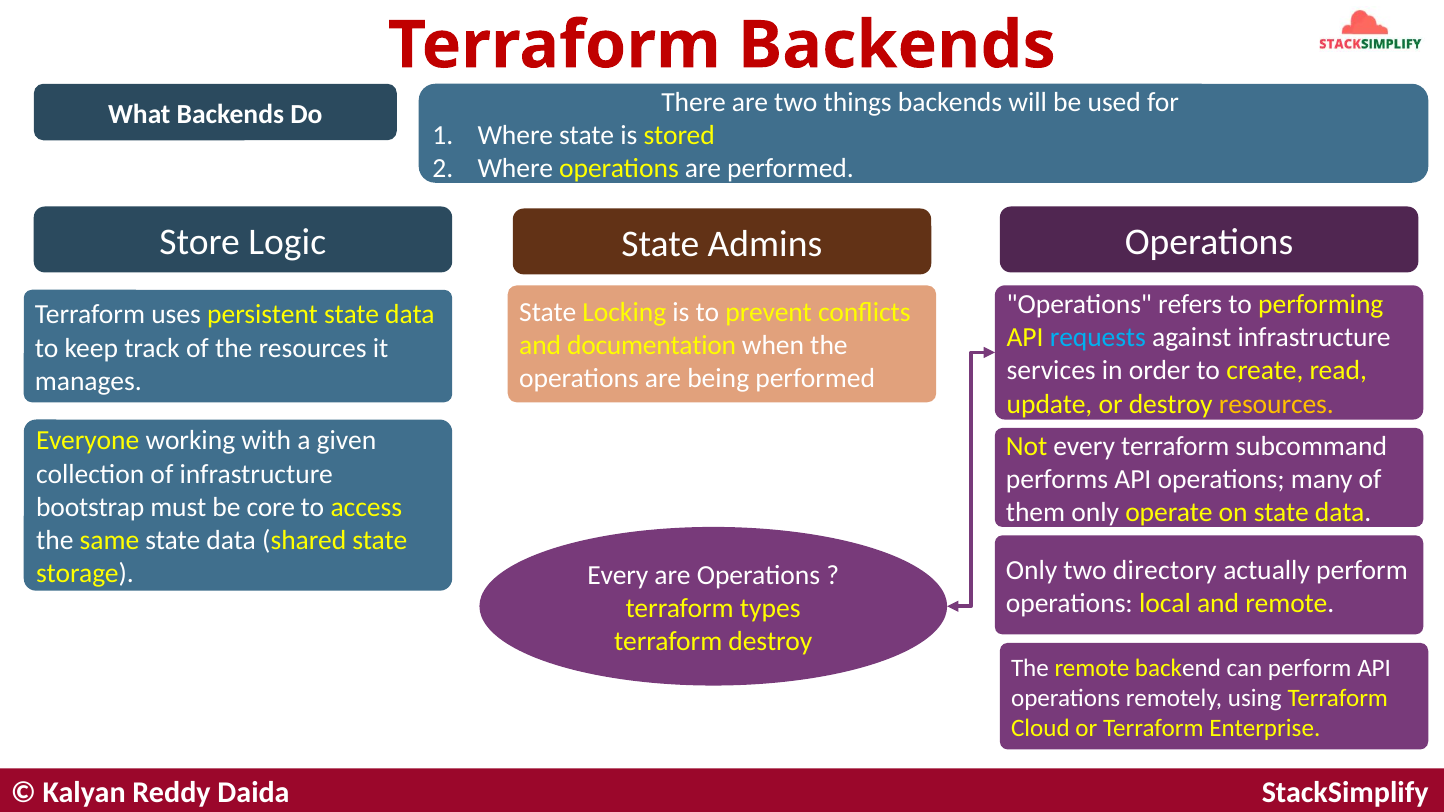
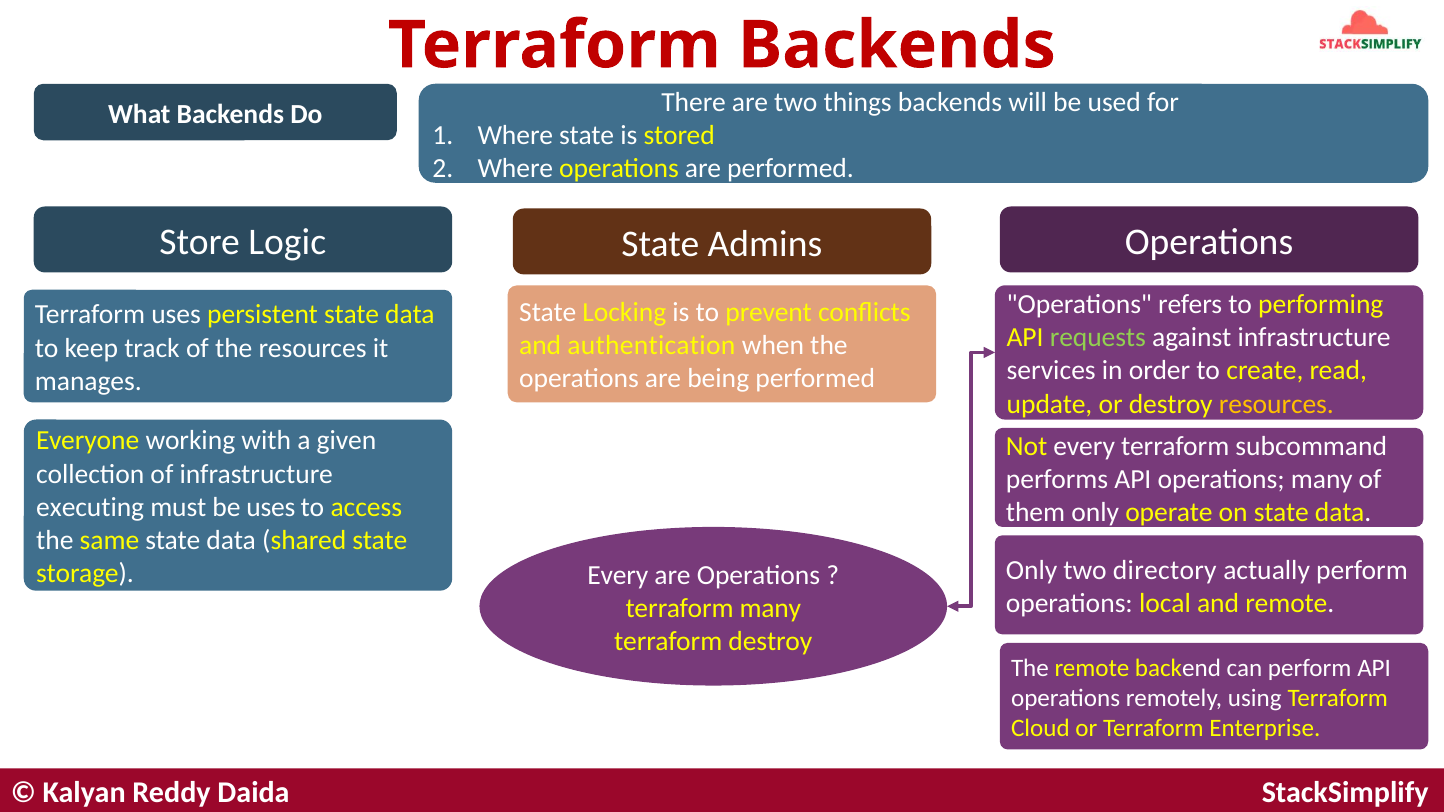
requests colour: light blue -> light green
documentation: documentation -> authentication
bootstrap: bootstrap -> executing
be core: core -> uses
terraform types: types -> many
